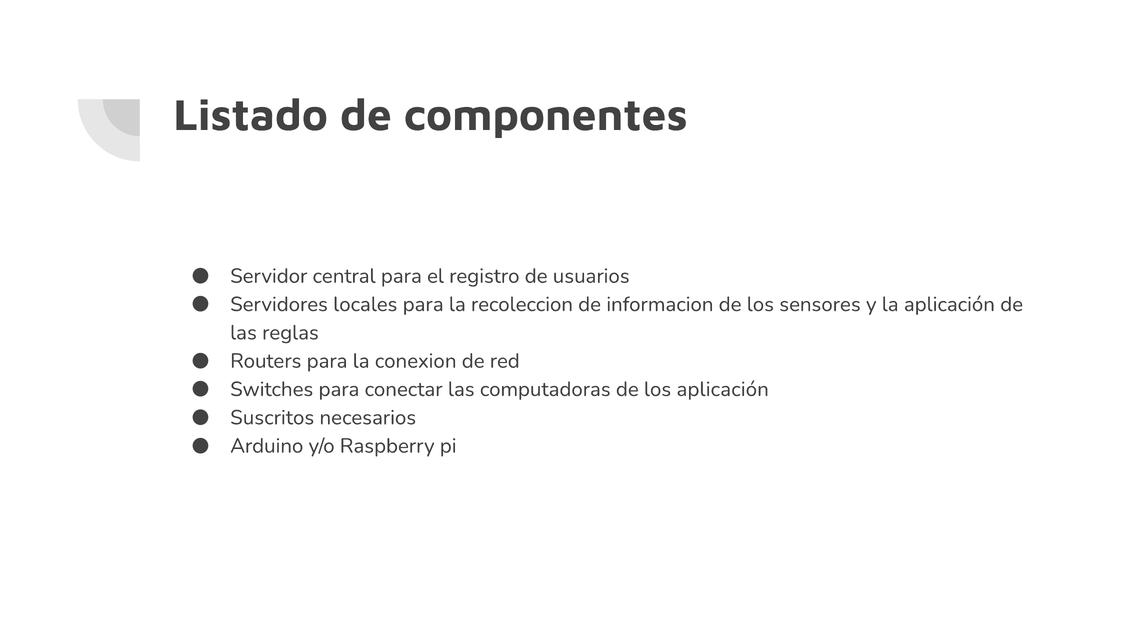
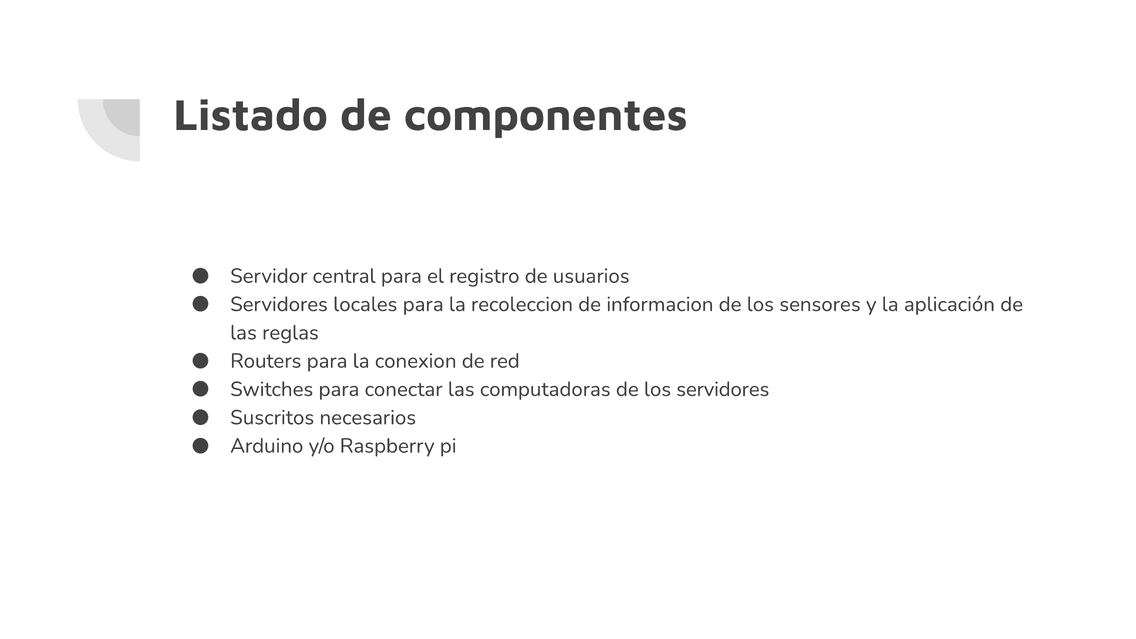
los aplicación: aplicación -> servidores
